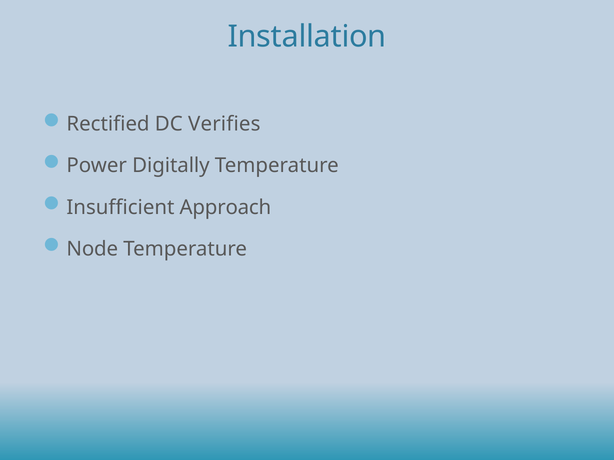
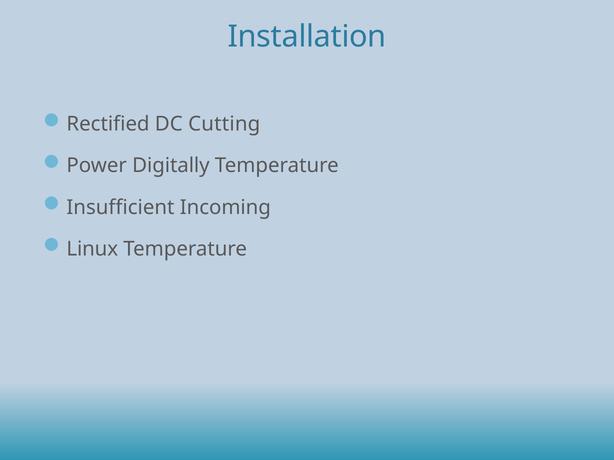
Verifies: Verifies -> Cutting
Approach: Approach -> Incoming
Node: Node -> Linux
